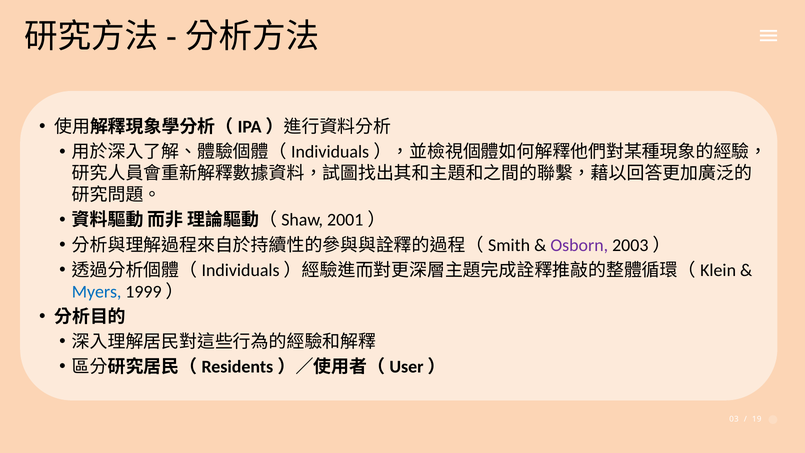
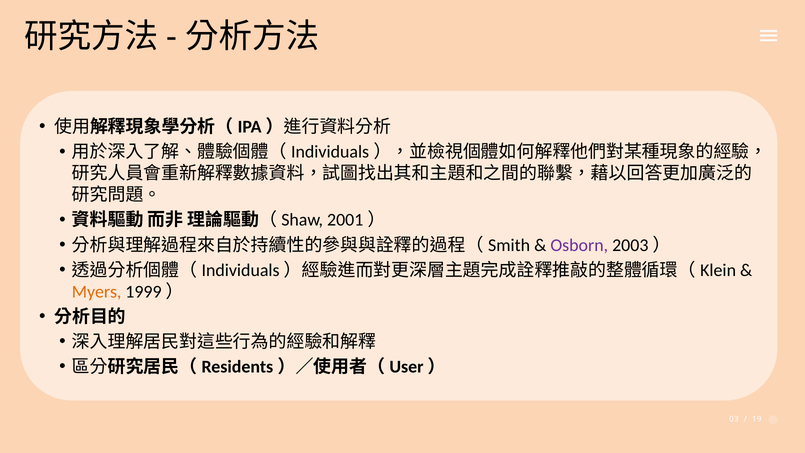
Myers colour: blue -> orange
